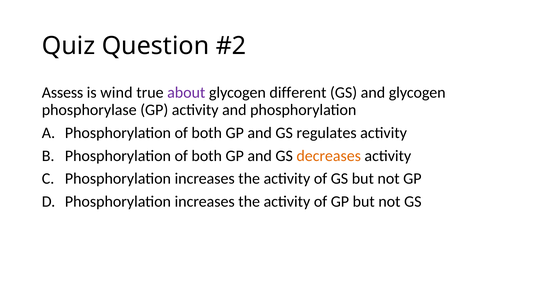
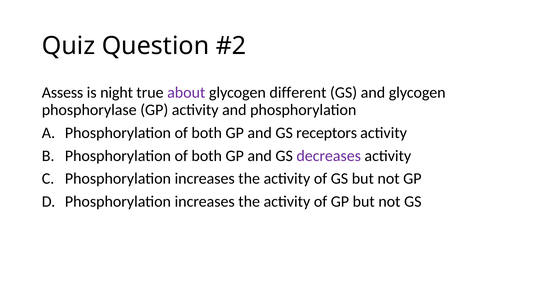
wind: wind -> night
regulates: regulates -> receptors
decreases colour: orange -> purple
